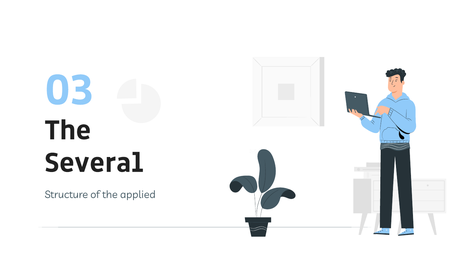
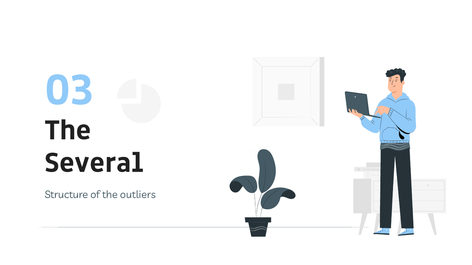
applied: applied -> outliers
